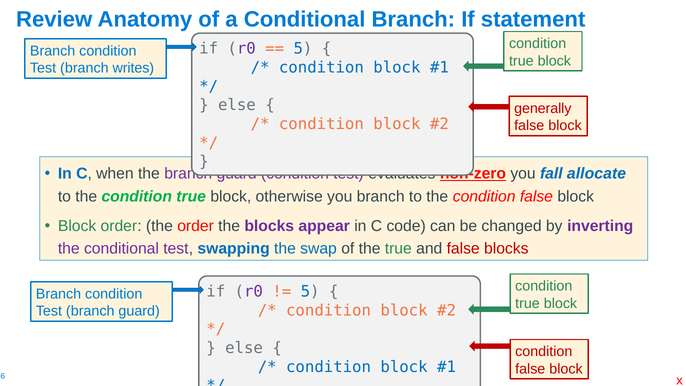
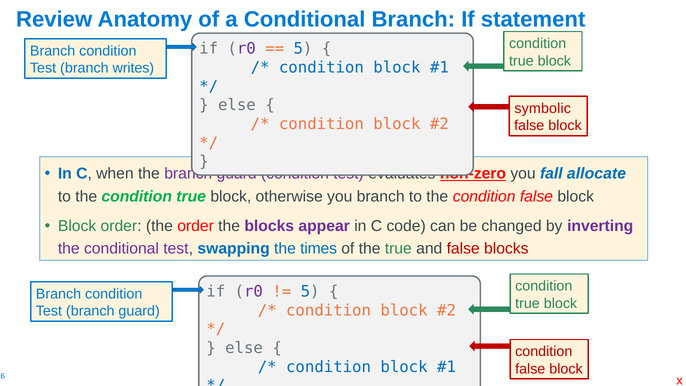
generally: generally -> symbolic
swap: swap -> times
